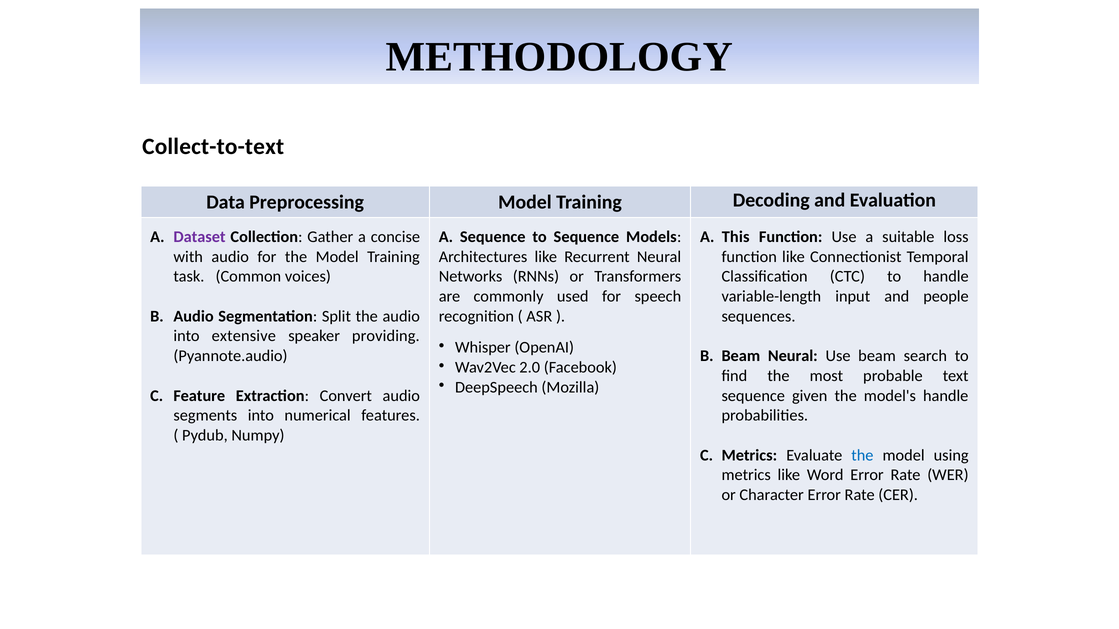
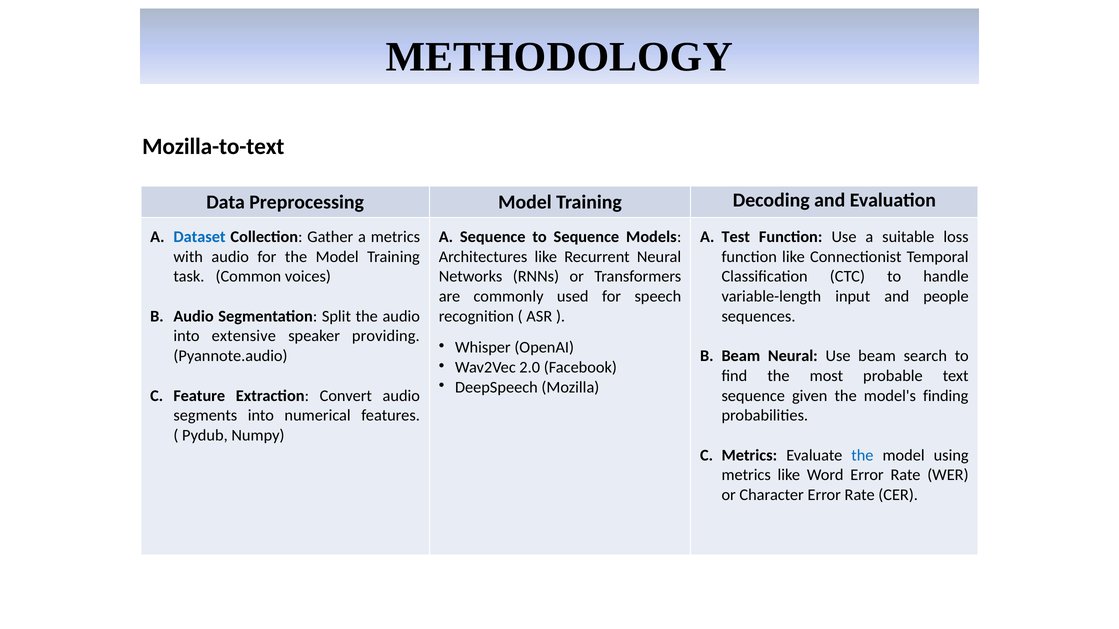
Collect-to-text: Collect-to-text -> Mozilla-to-text
Dataset colour: purple -> blue
a concise: concise -> metrics
This: This -> Test
model's handle: handle -> finding
